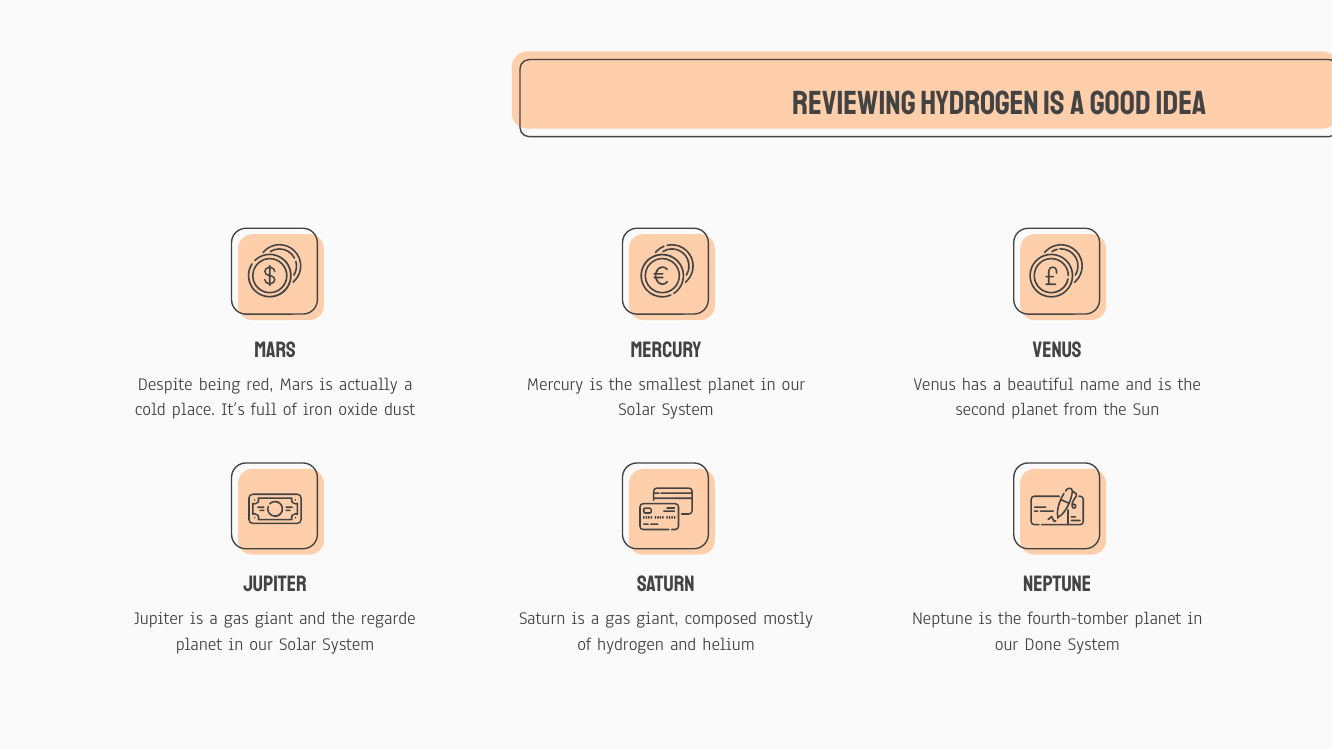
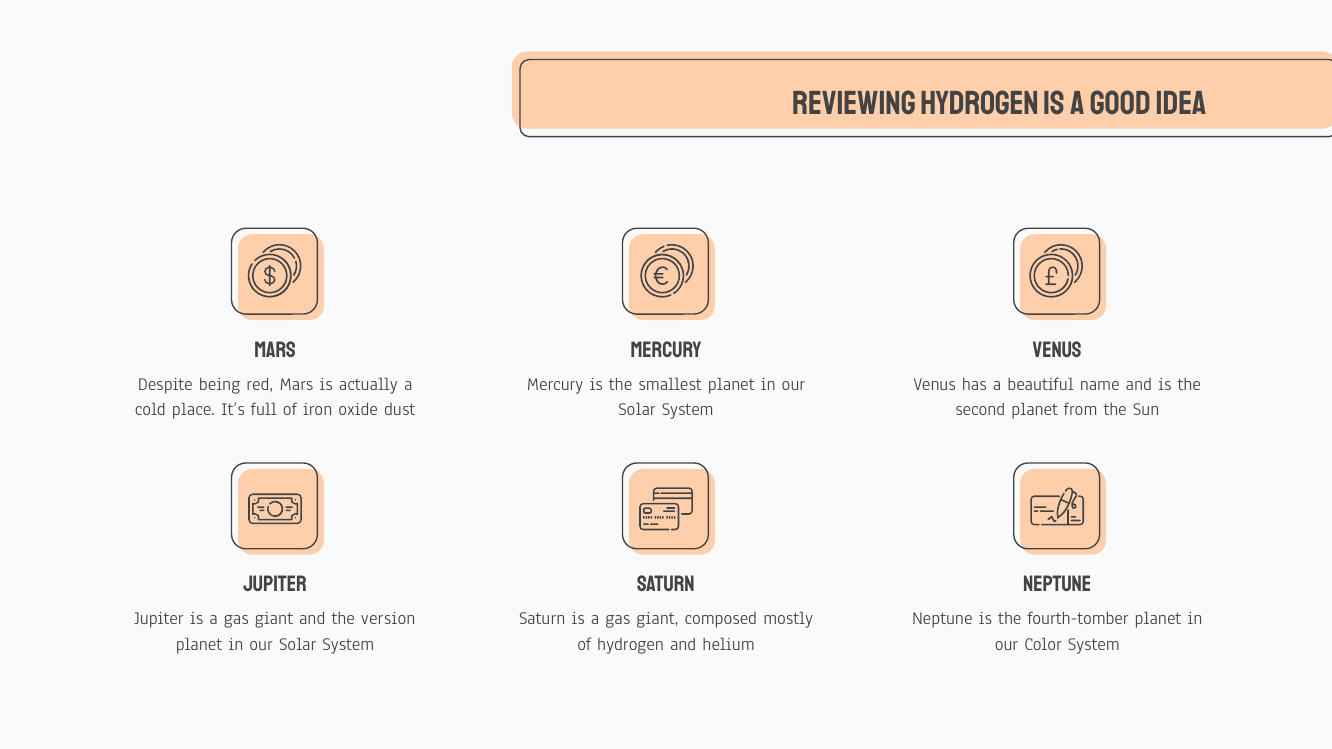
regarde: regarde -> version
Done: Done -> Color
